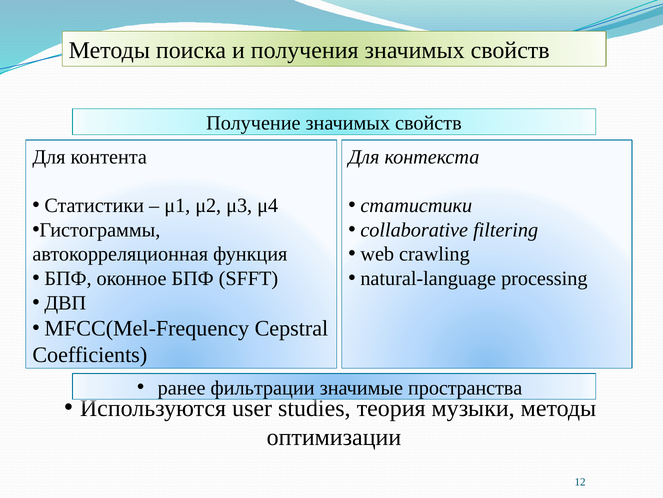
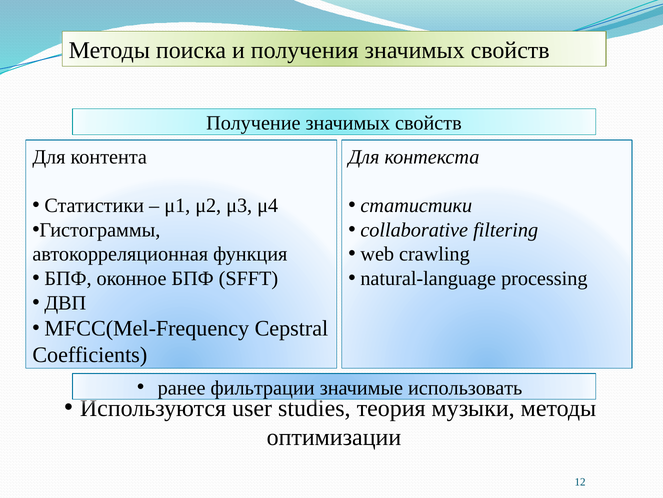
пространства: пространства -> использовать
